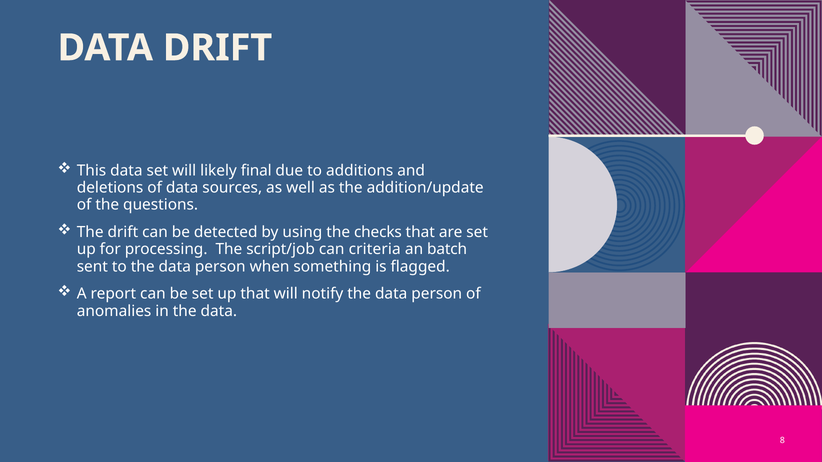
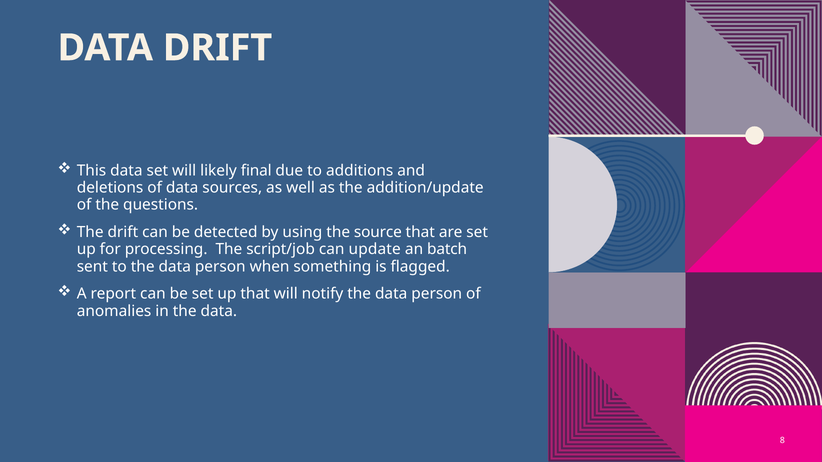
checks: checks -> source
criteria: criteria -> update
